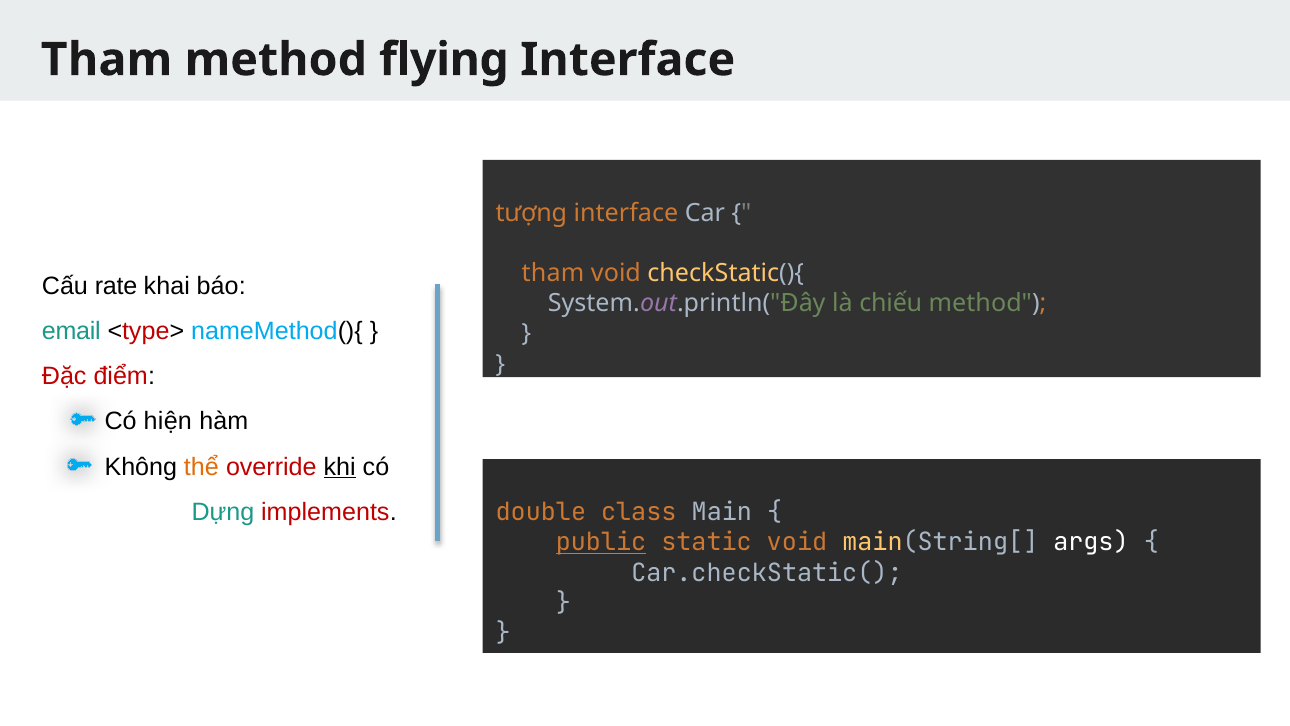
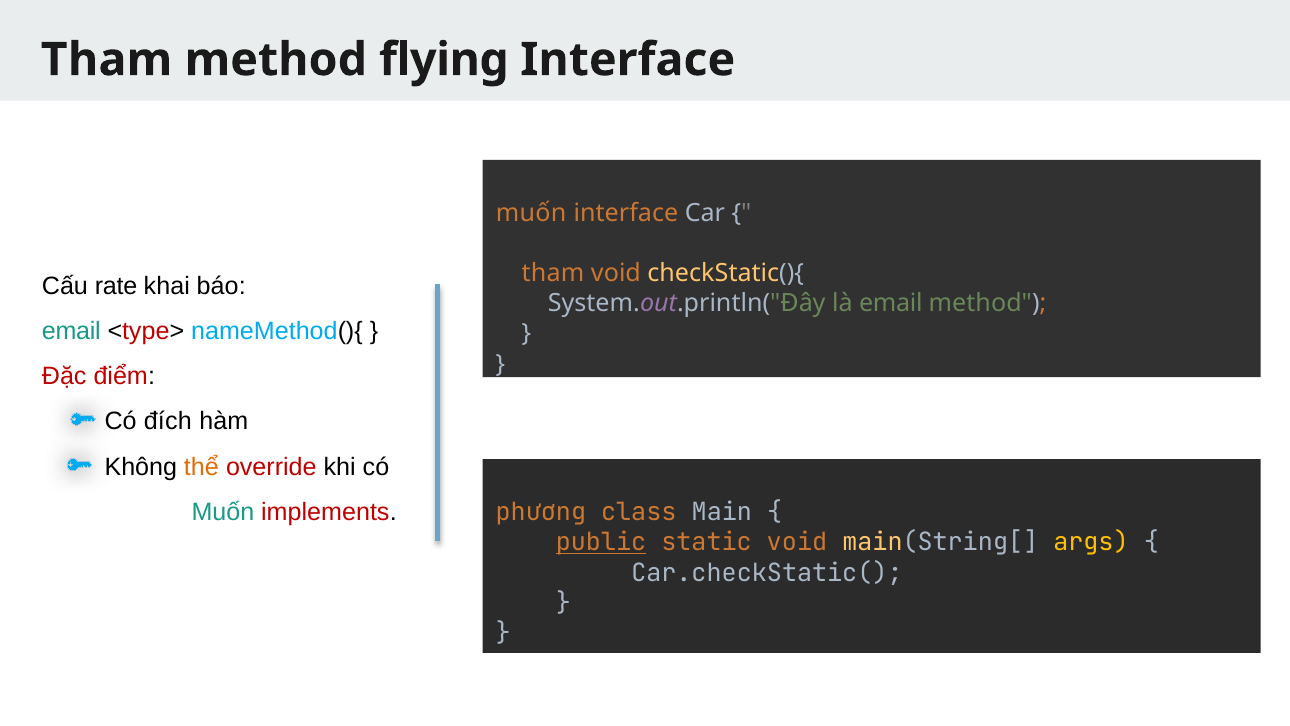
tượng at (531, 213): tượng -> muốn
là chiếu: chiếu -> email
hiện: hiện -> đích
khi underline: present -> none
Dựng at (223, 512): Dựng -> Muốn
double: double -> phương
args colour: white -> yellow
